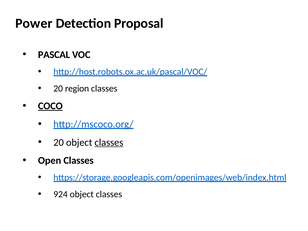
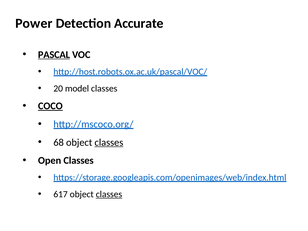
Proposal: Proposal -> Accurate
PASCAL underline: none -> present
region: region -> model
20 at (59, 142): 20 -> 68
924: 924 -> 617
classes at (109, 194) underline: none -> present
